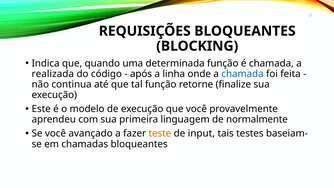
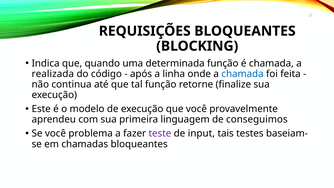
normalmente: normalmente -> conseguimos
avançado: avançado -> problema
teste colour: orange -> purple
